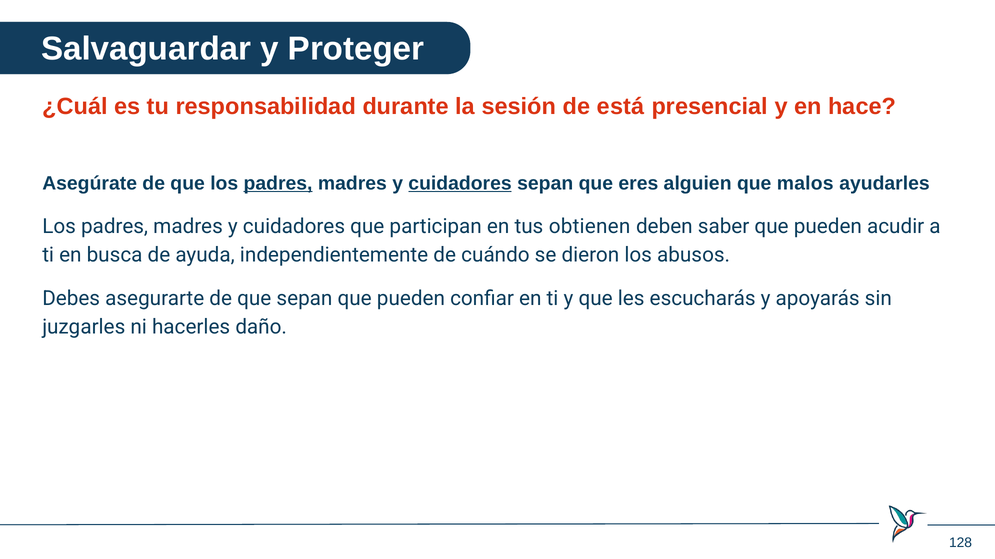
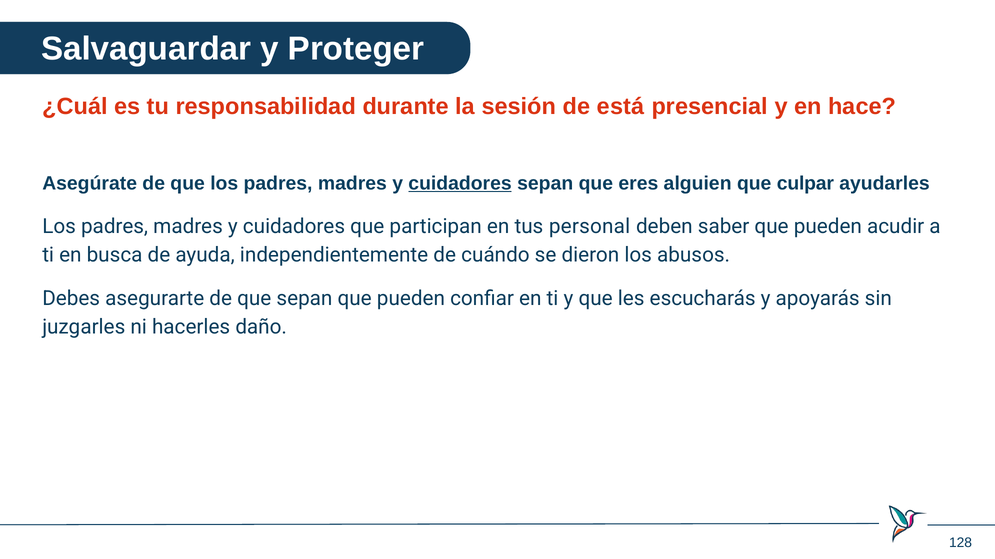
padres at (278, 183) underline: present -> none
malos: malos -> culpar
obtienen: obtienen -> personal
